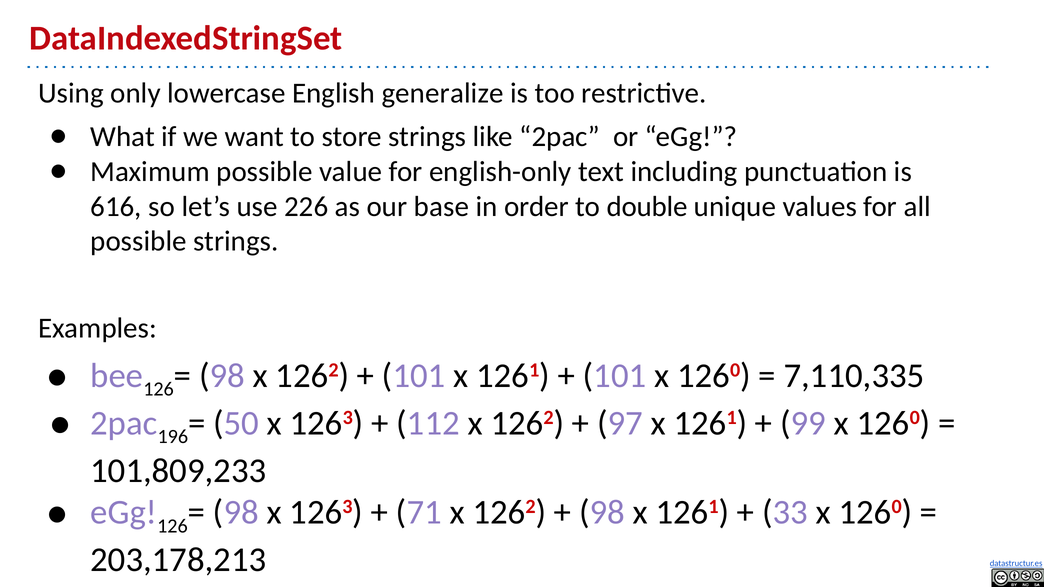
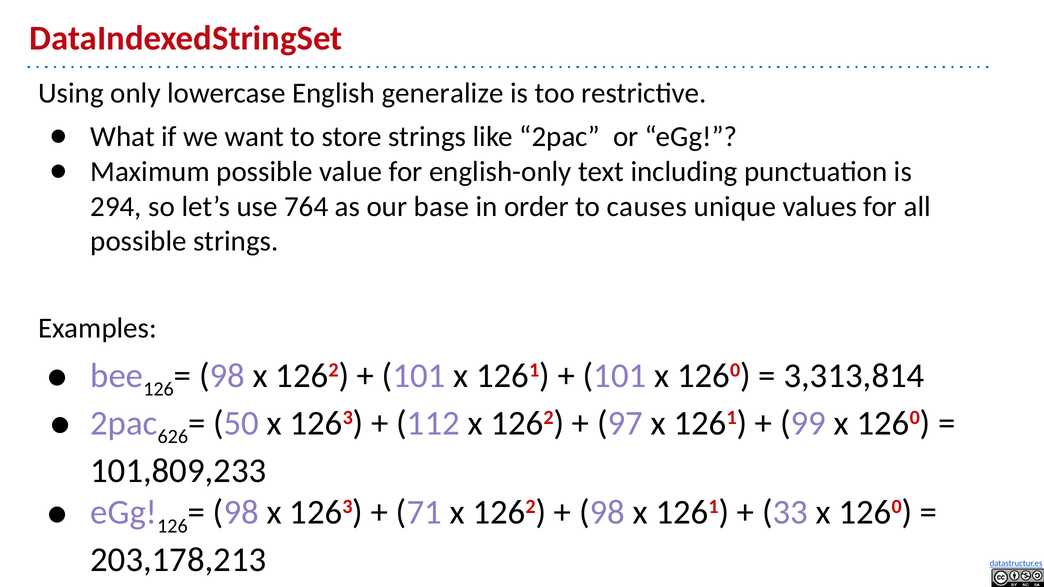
616: 616 -> 294
226: 226 -> 764
double: double -> causes
7,110,335: 7,110,335 -> 3,313,814
196: 196 -> 626
